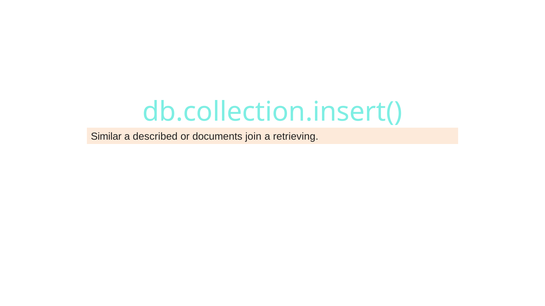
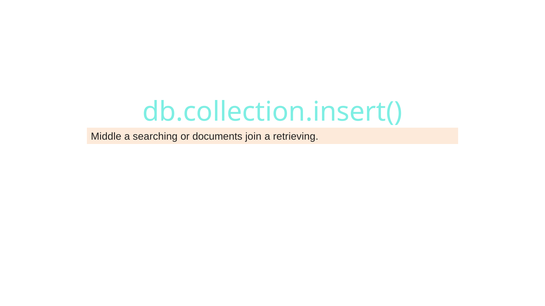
Similar: Similar -> Middle
described: described -> searching
